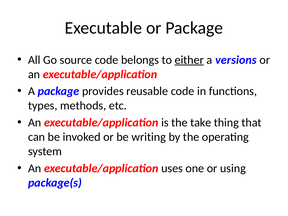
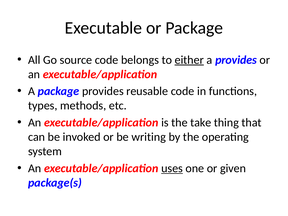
a versions: versions -> provides
uses underline: none -> present
using: using -> given
